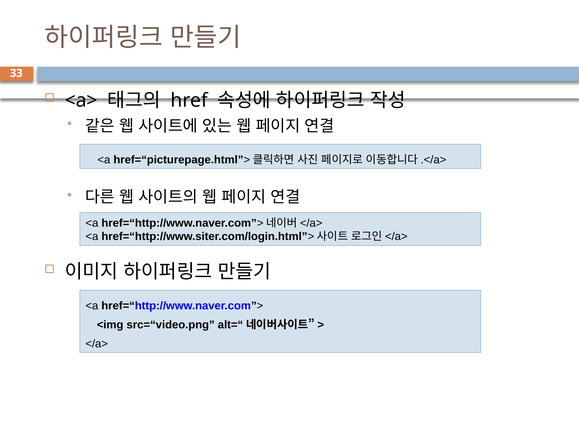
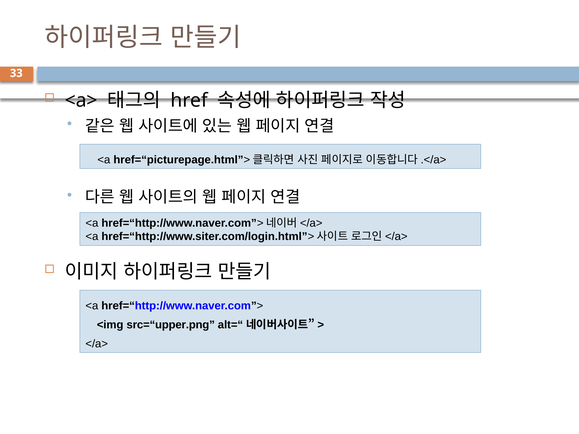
src=“video.png: src=“video.png -> src=“upper.png
